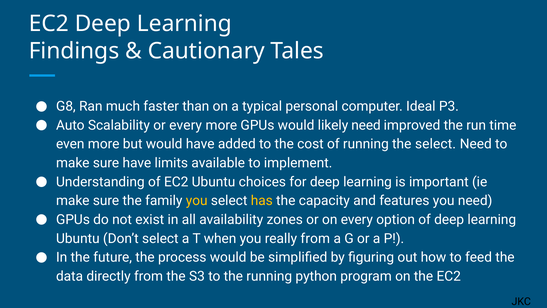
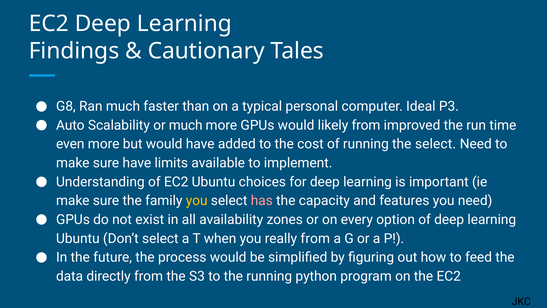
or every: every -> much
likely need: need -> from
has colour: yellow -> pink
